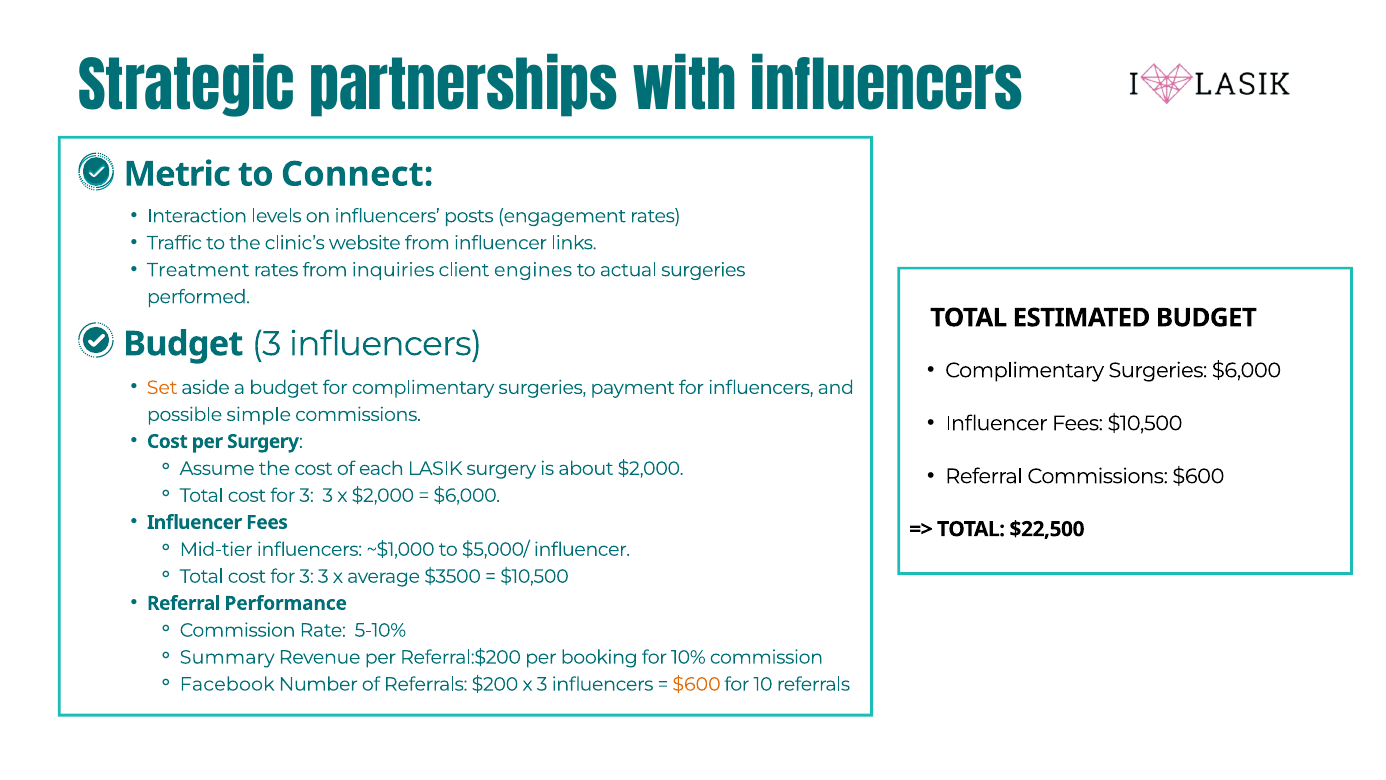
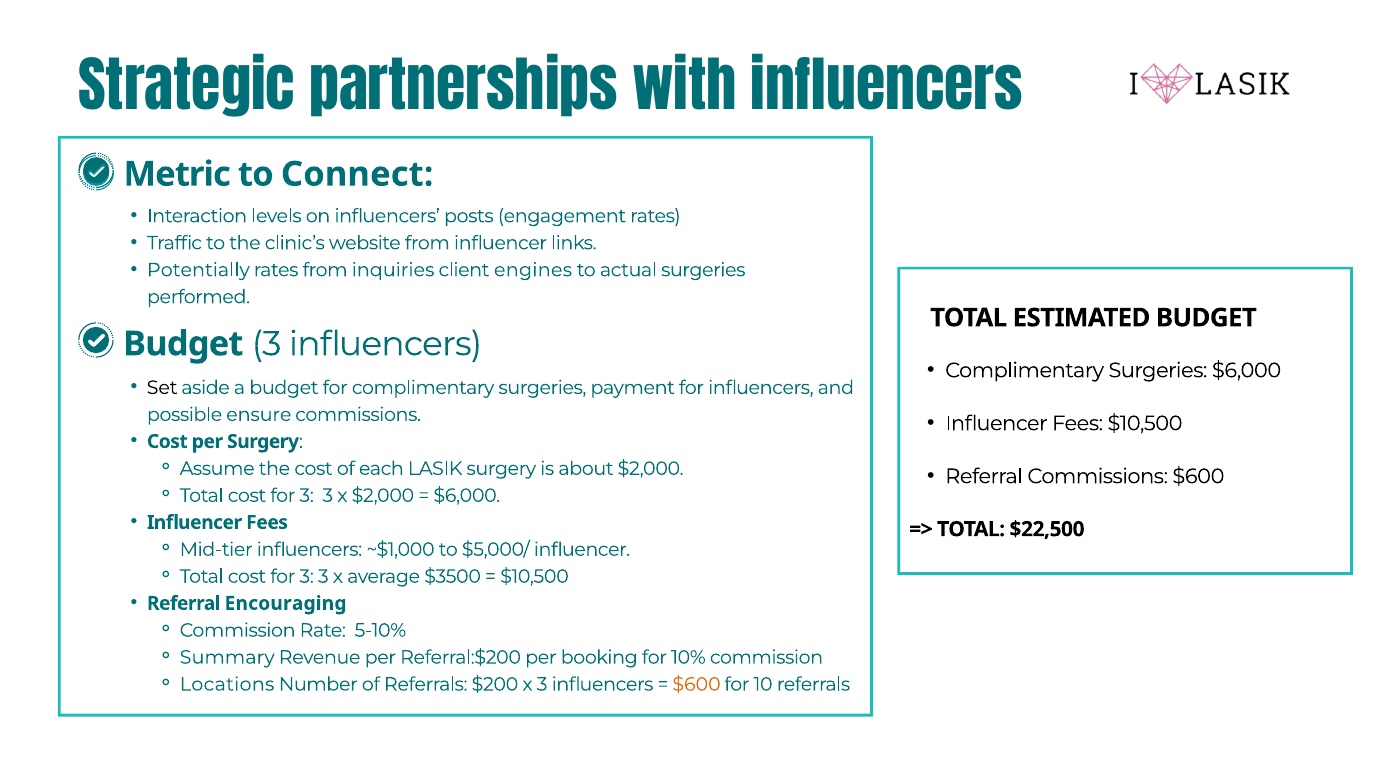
Treatment: Treatment -> Potentially
Set colour: orange -> black
simple: simple -> ensure
Performance: Performance -> Encouraging
Facebook: Facebook -> Locations
